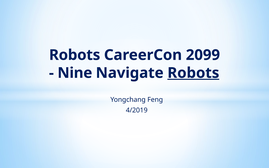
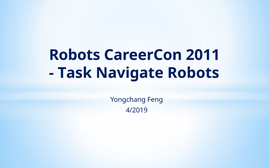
2099: 2099 -> 2011
Nine: Nine -> Task
Robots at (193, 73) underline: present -> none
